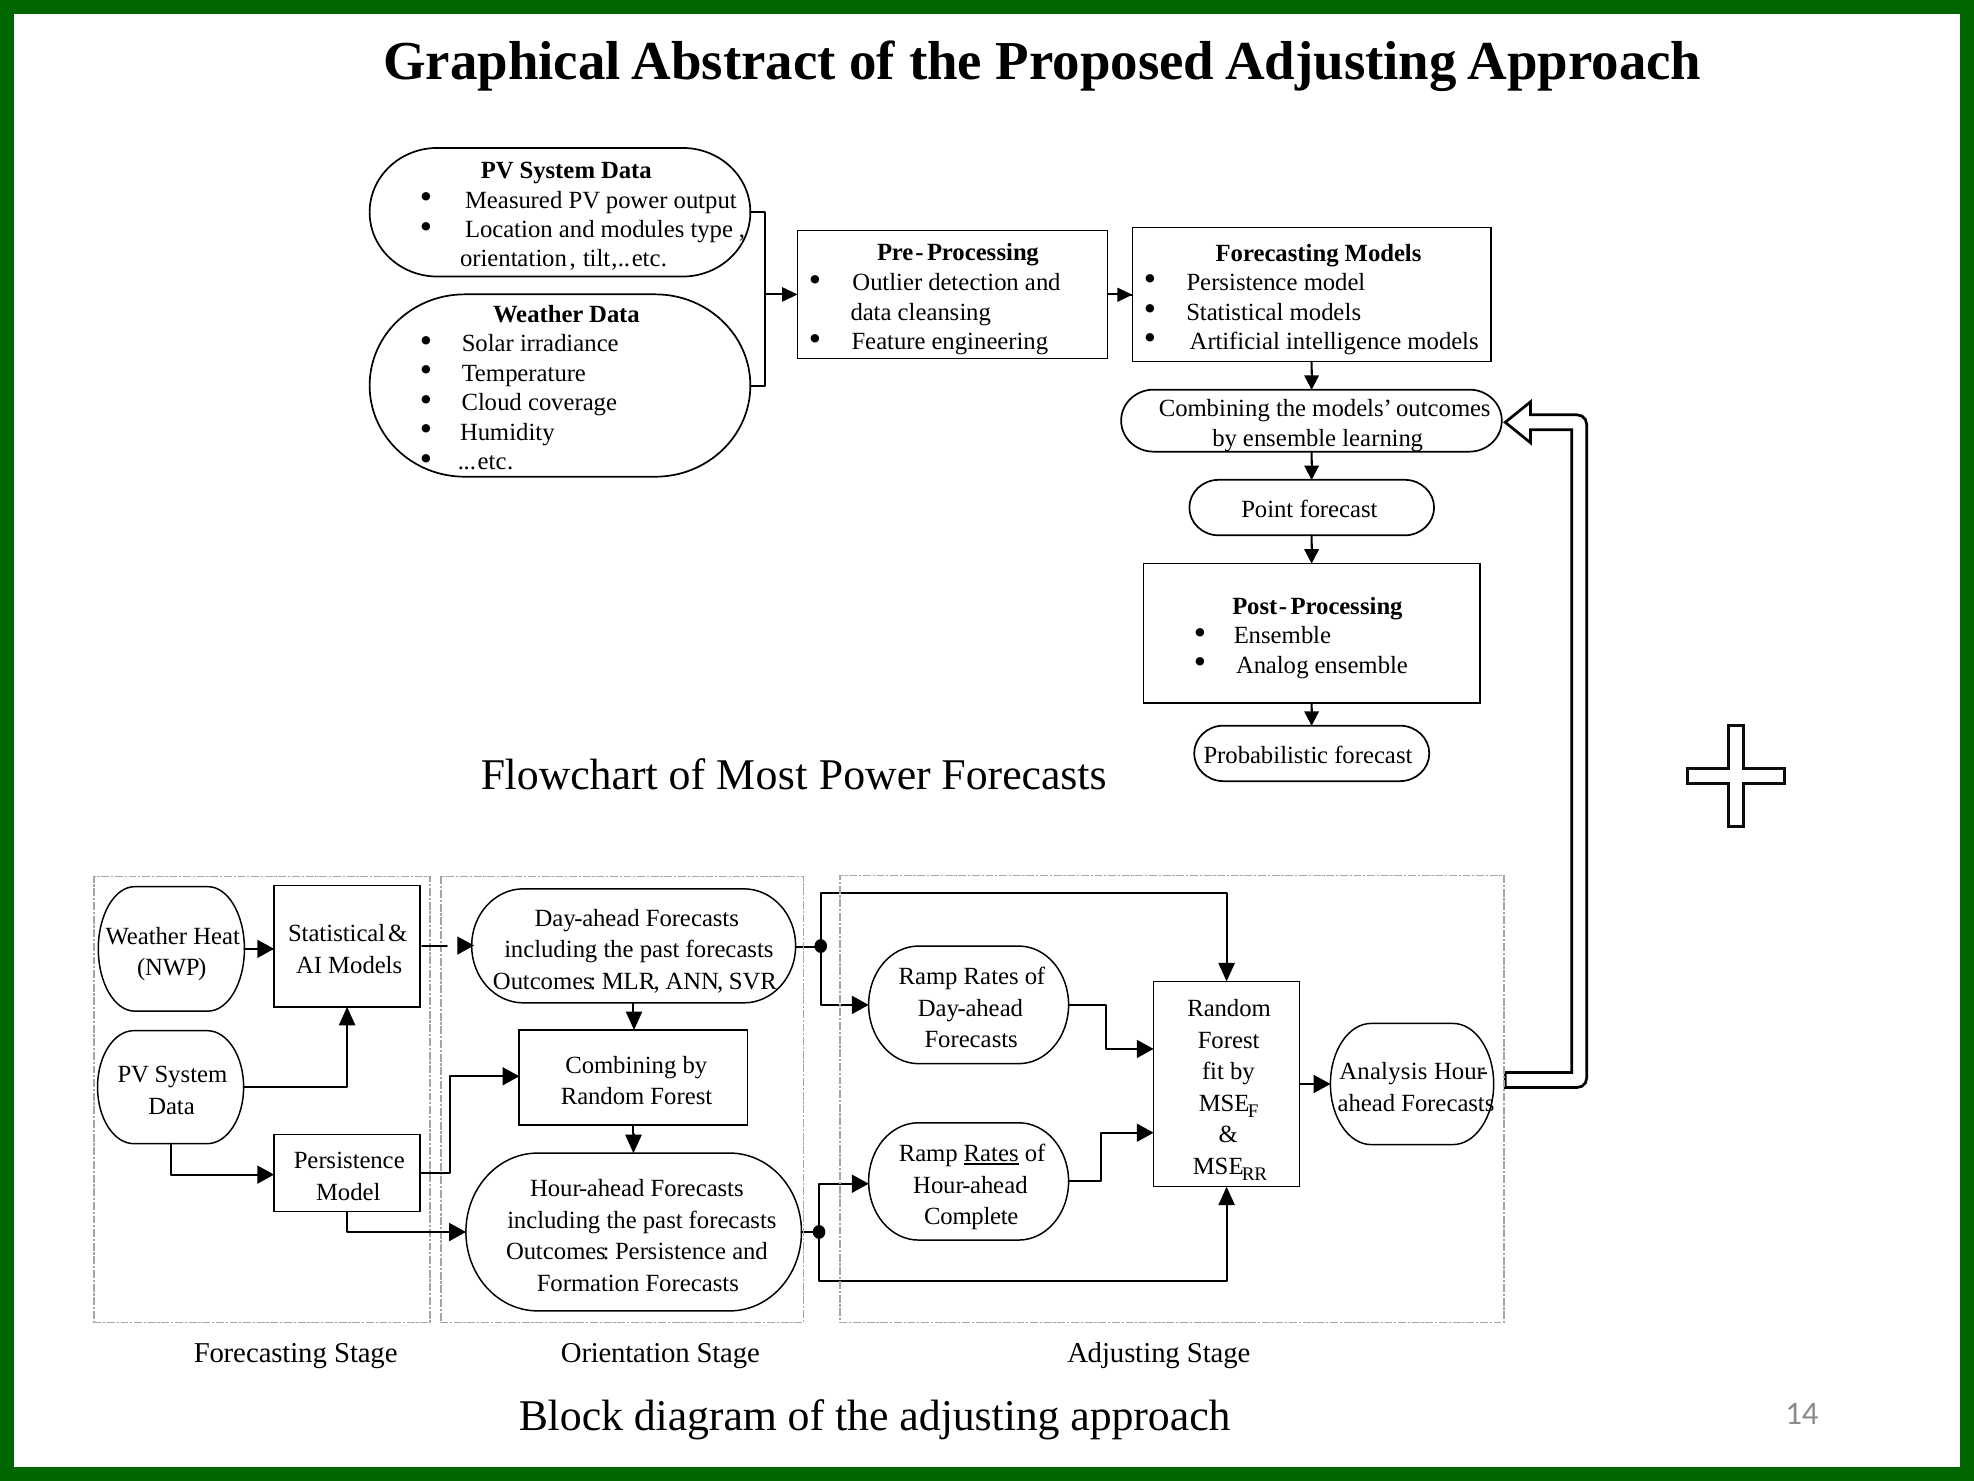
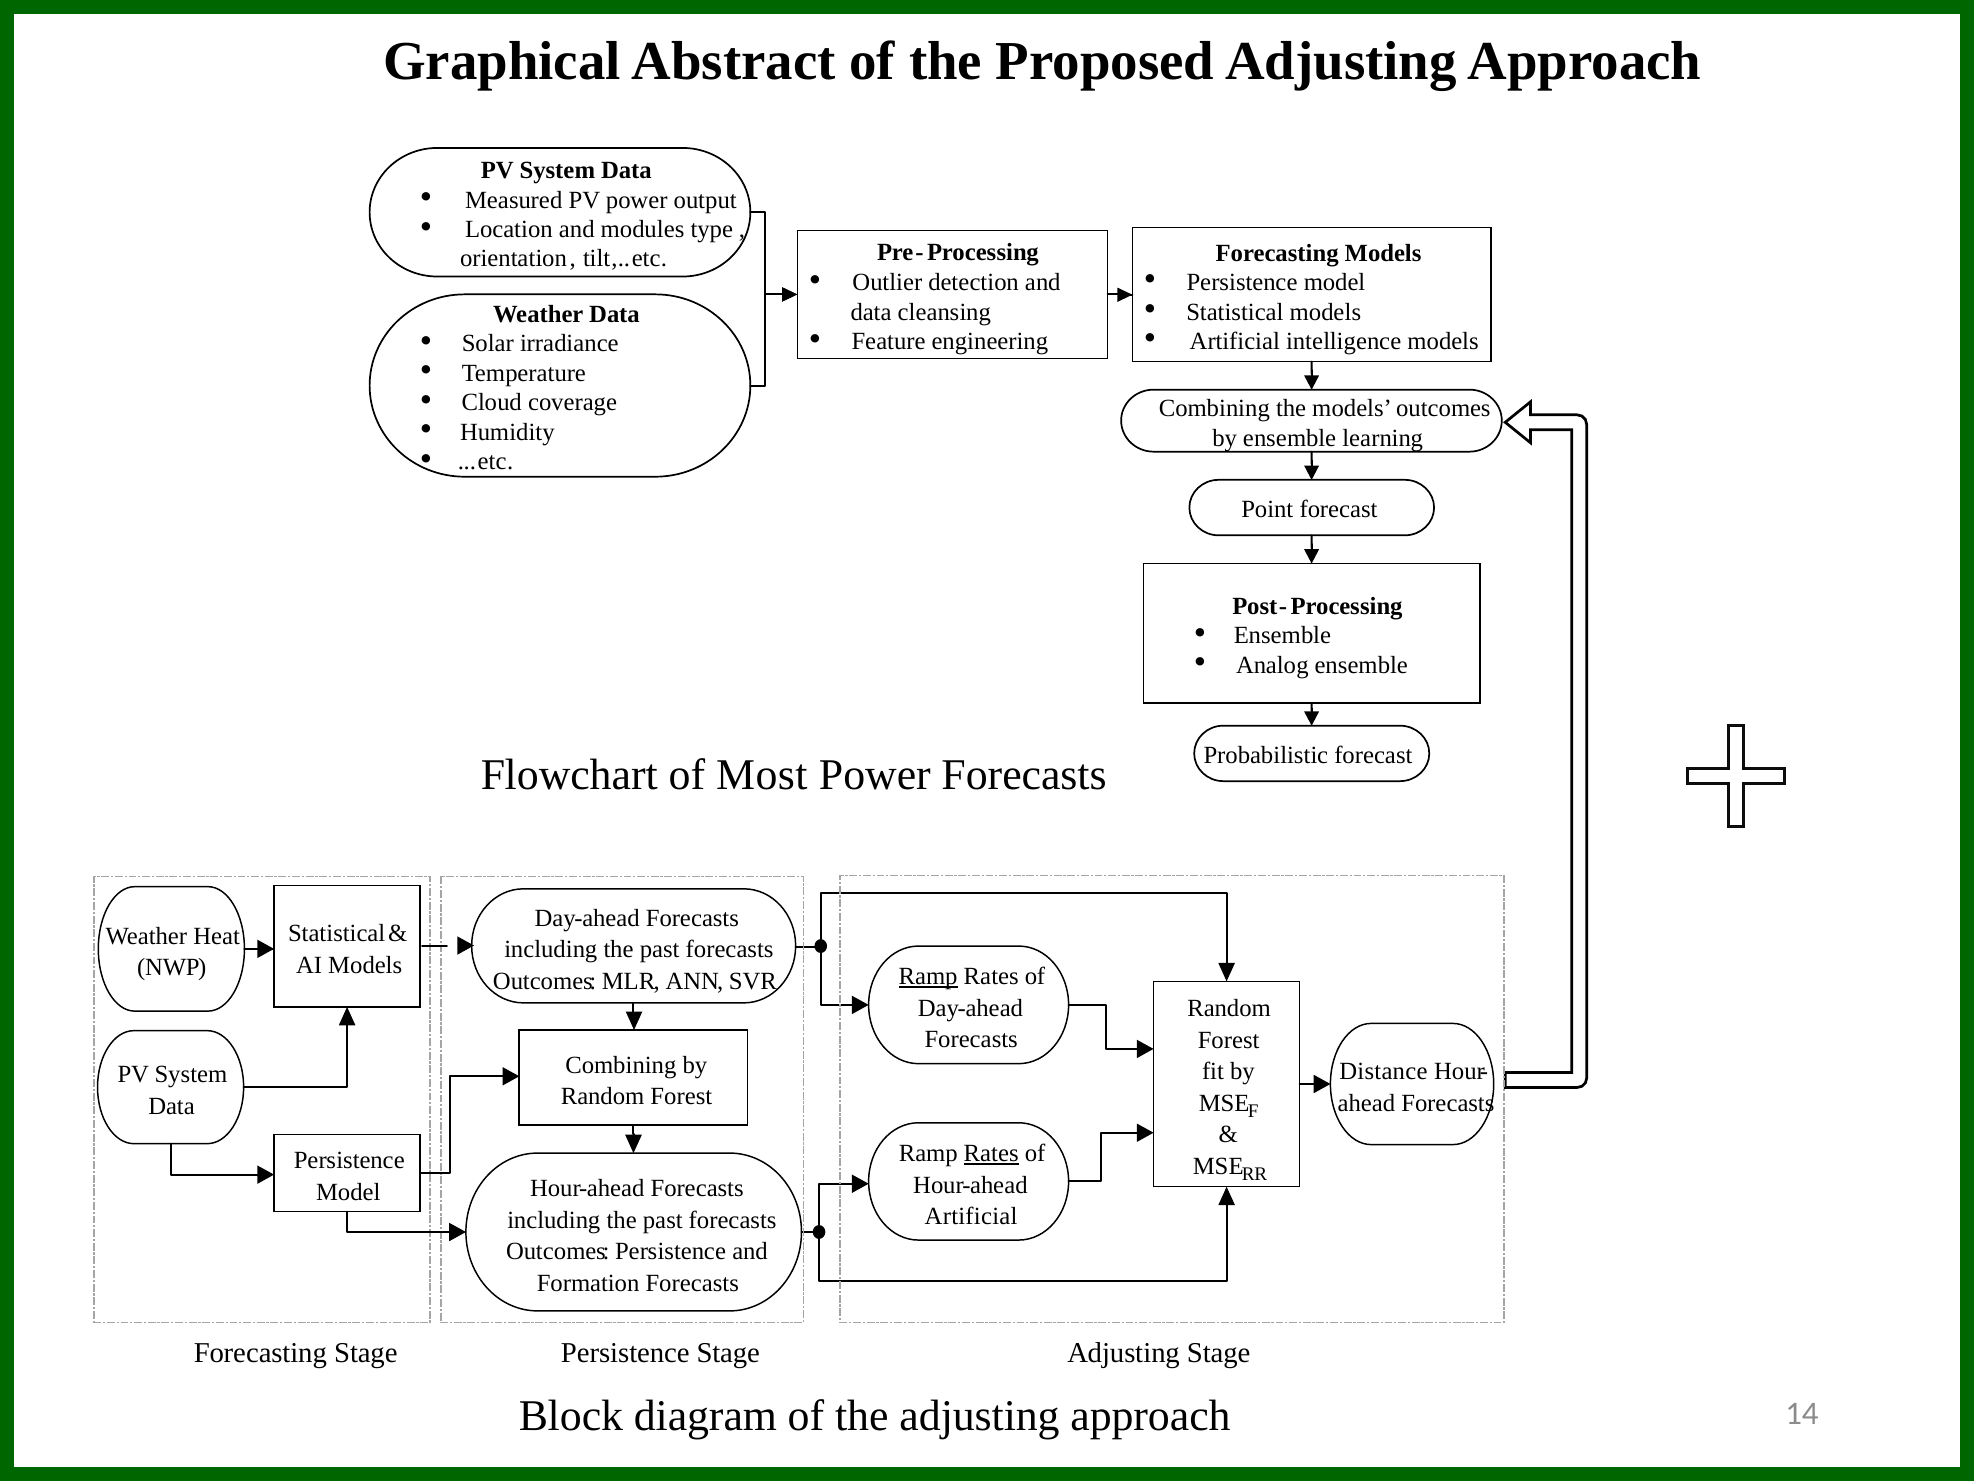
Ramp at (928, 976) underline: none -> present
Analysis: Analysis -> Distance
Complete at (971, 1216): Complete -> Artificial
Stage Orientation: Orientation -> Persistence
